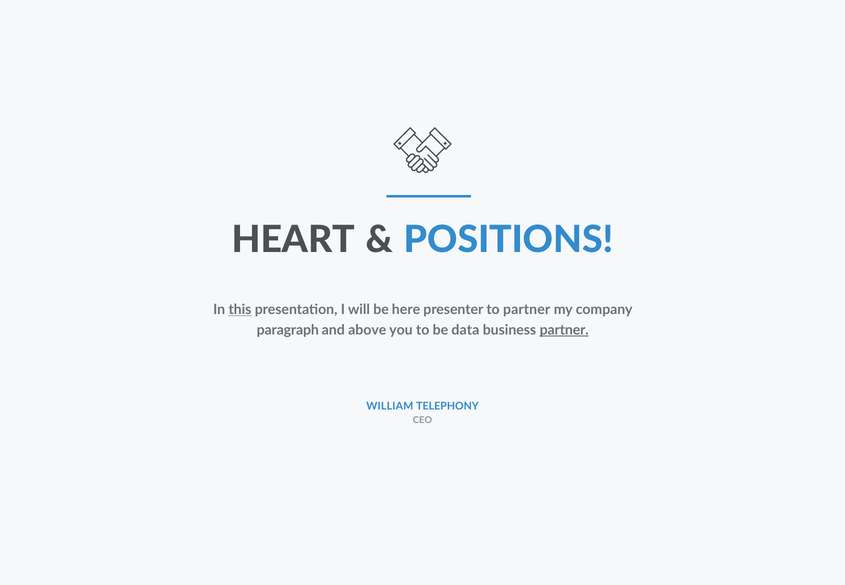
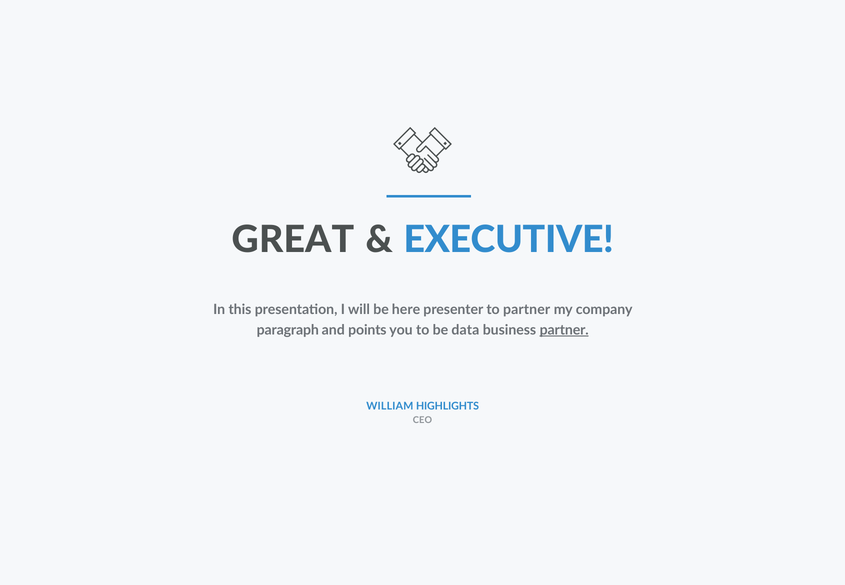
HEART: HEART -> GREAT
POSITIONS: POSITIONS -> EXECUTIVE
this underline: present -> none
above: above -> points
TELEPHONY: TELEPHONY -> HIGHLIGHTS
